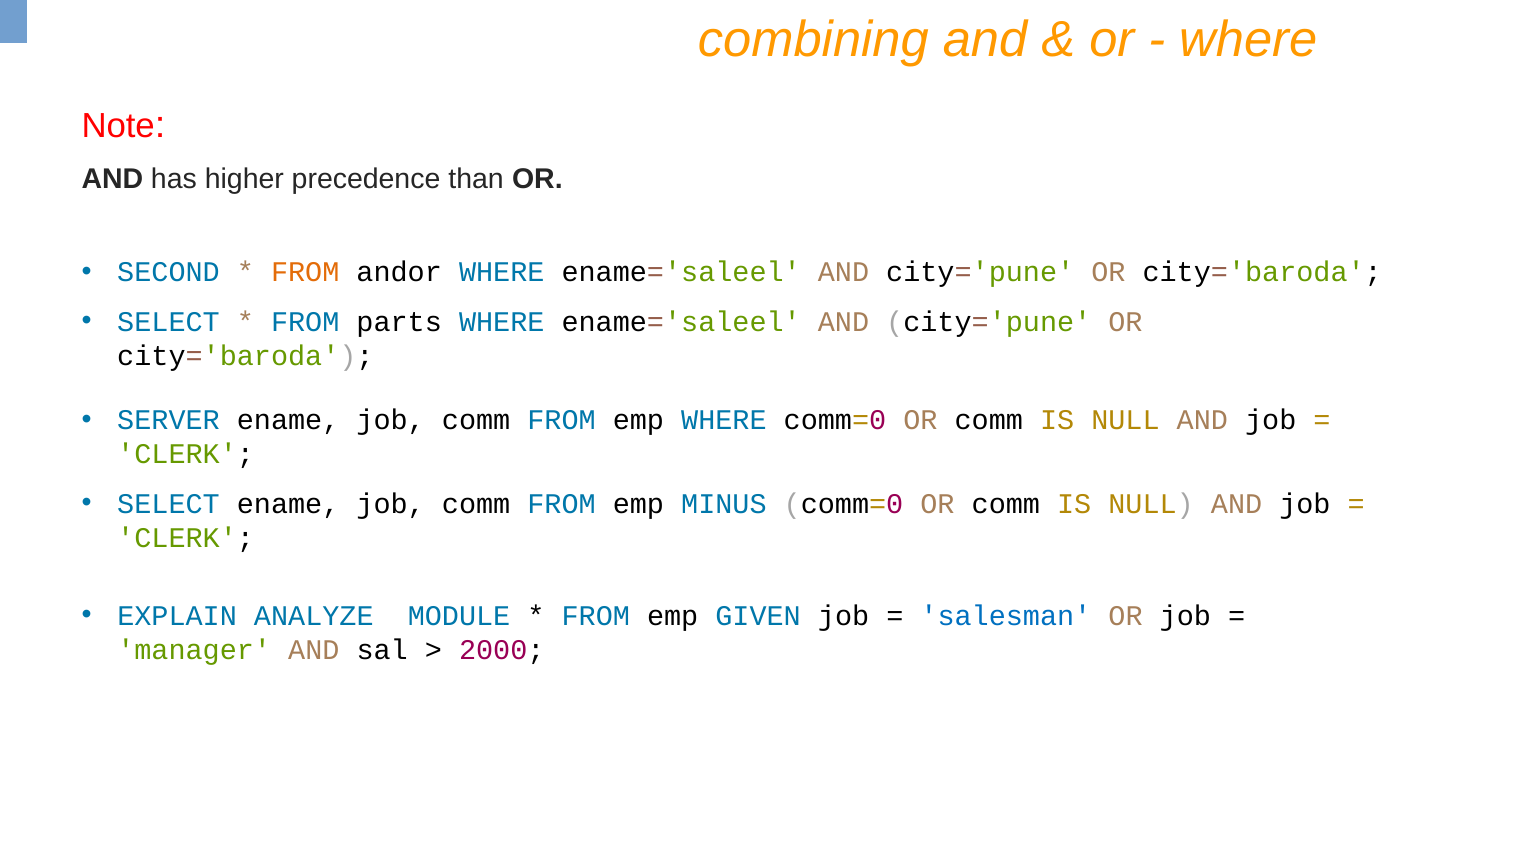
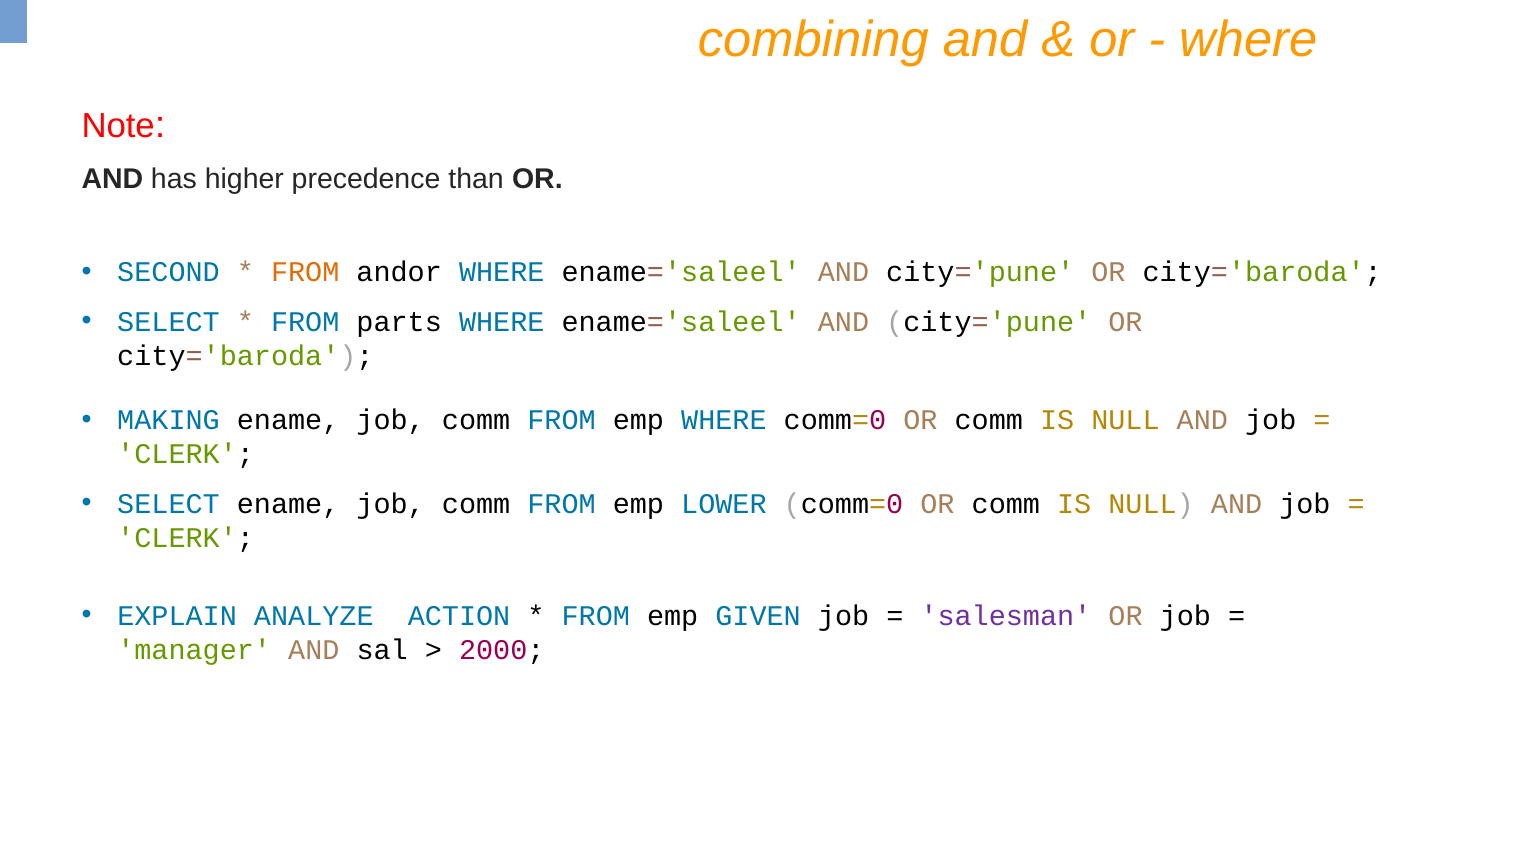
SERVER: SERVER -> MAKING
MINUS: MINUS -> LOWER
MODULE: MODULE -> ACTION
salesman colour: blue -> purple
